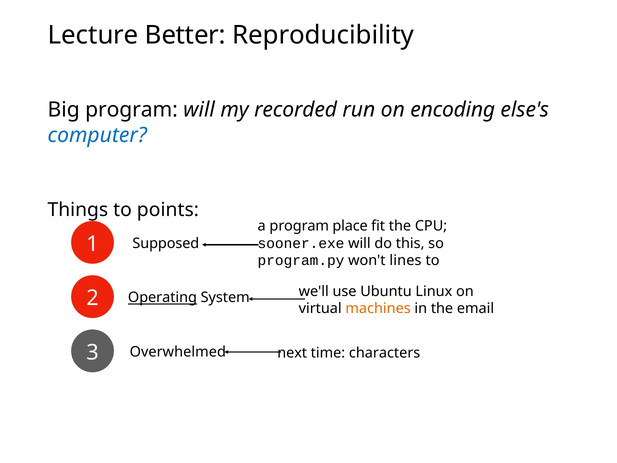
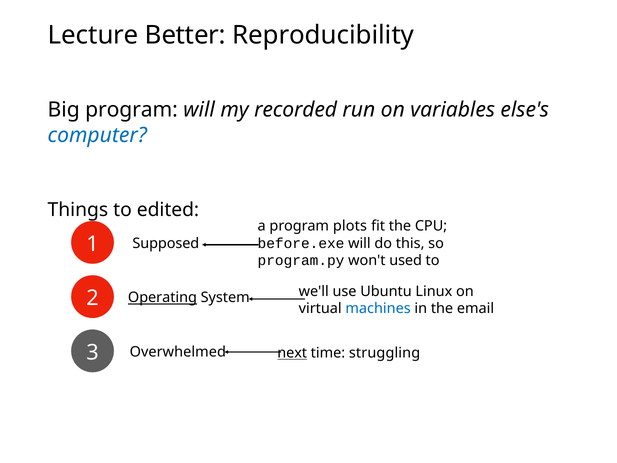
encoding: encoding -> variables
points: points -> edited
place: place -> plots
sooner.exe: sooner.exe -> before.exe
lines: lines -> used
machines colour: orange -> blue
next underline: none -> present
characters: characters -> struggling
